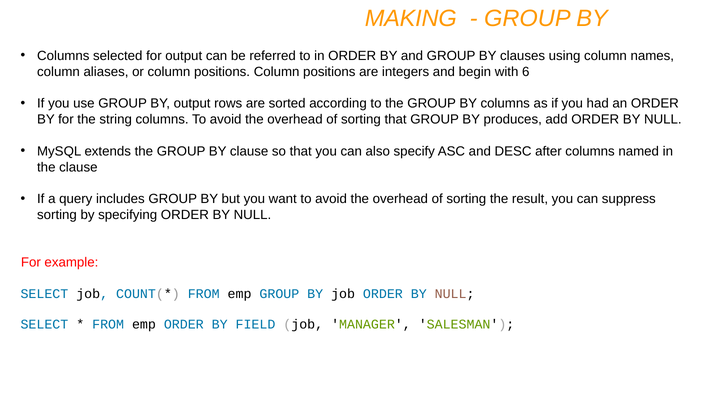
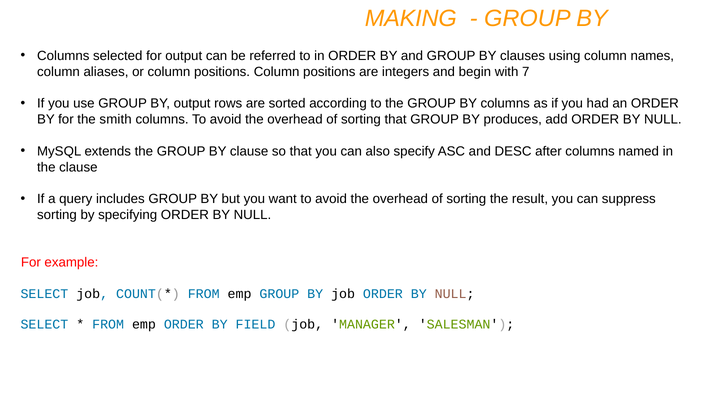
6: 6 -> 7
string: string -> smith
